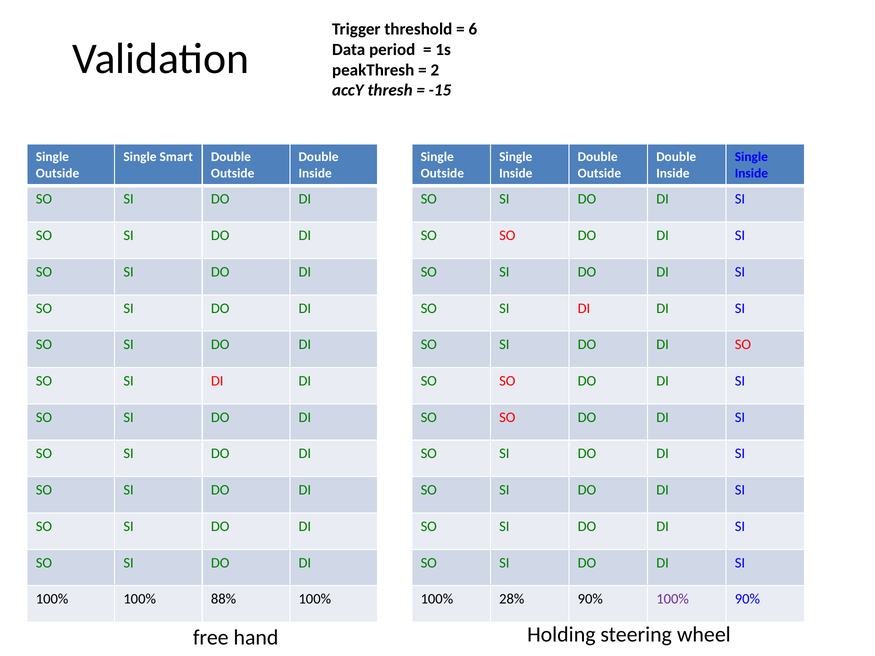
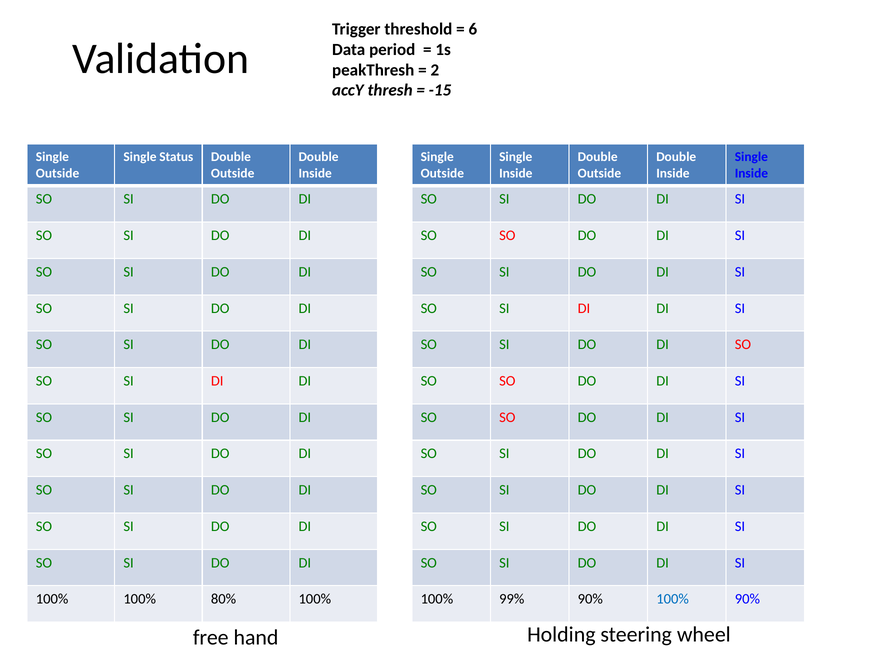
Smart: Smart -> Status
88%: 88% -> 80%
28%: 28% -> 99%
100% at (673, 599) colour: purple -> blue
